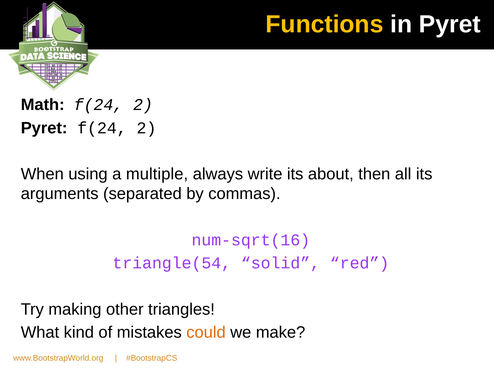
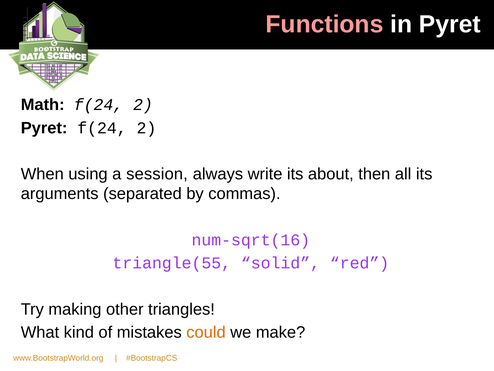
Functions colour: yellow -> pink
multiple: multiple -> session
triangle(54: triangle(54 -> triangle(55
